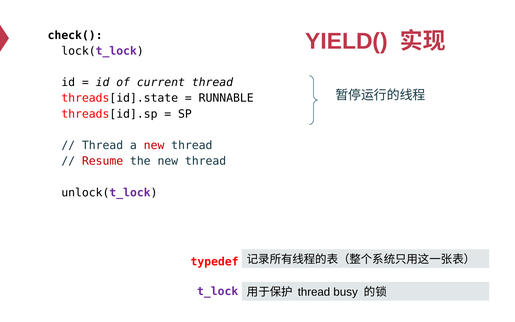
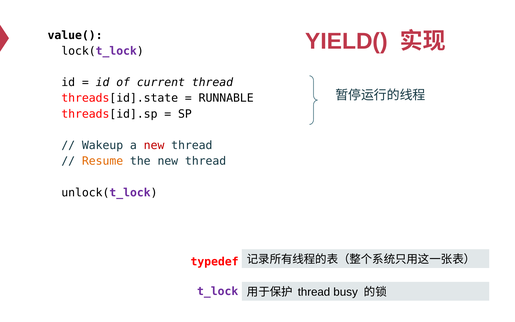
check(: check( -> value(
Thread at (103, 145): Thread -> Wakeup
Resume colour: red -> orange
